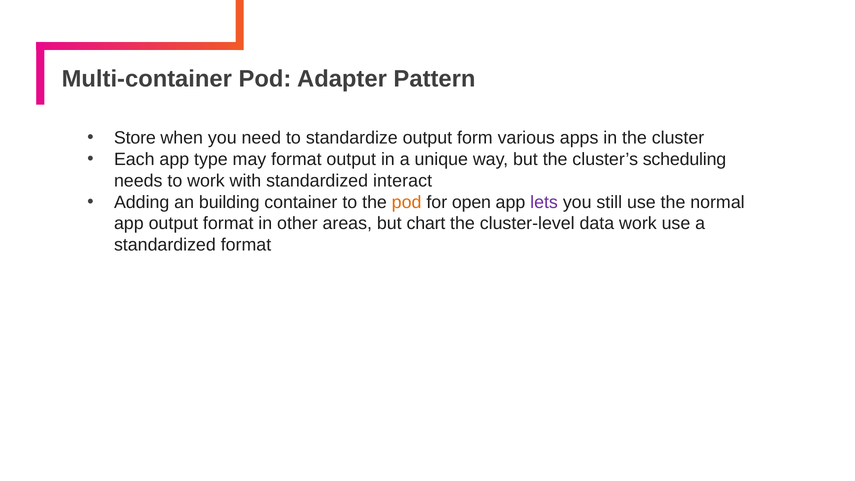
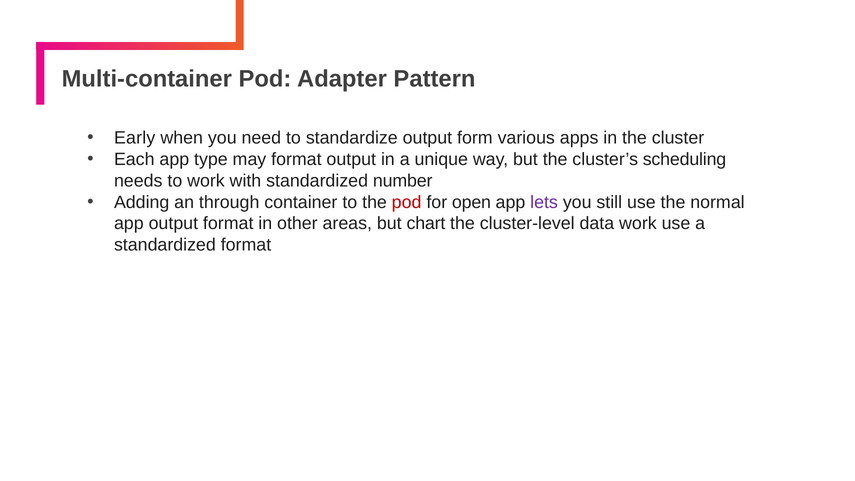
Store: Store -> Early
interact: interact -> number
building: building -> through
pod at (407, 202) colour: orange -> red
